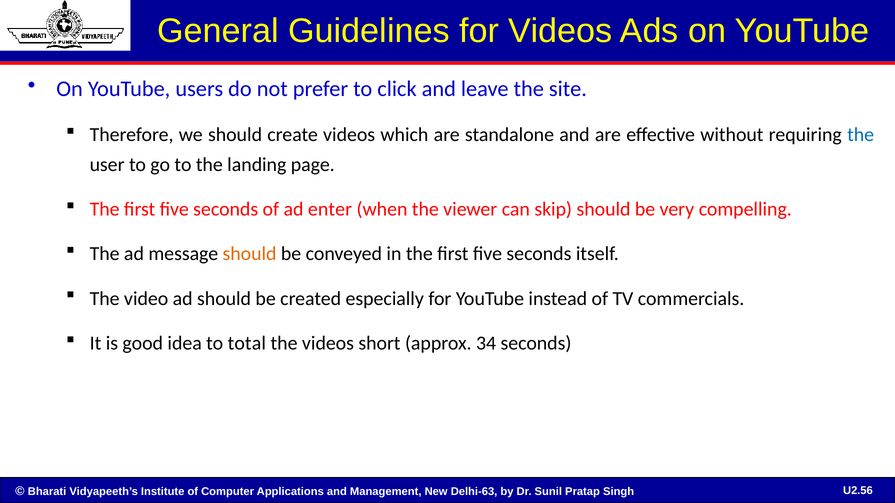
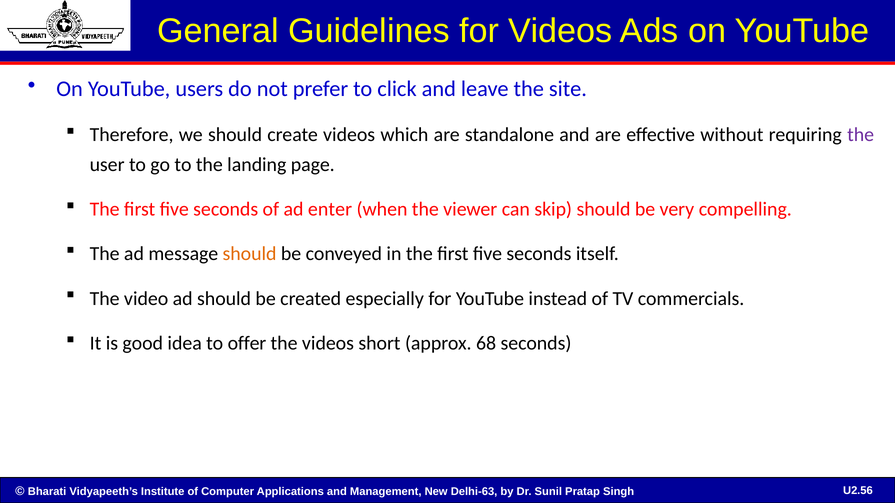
the at (861, 135) colour: blue -> purple
total: total -> offer
34: 34 -> 68
